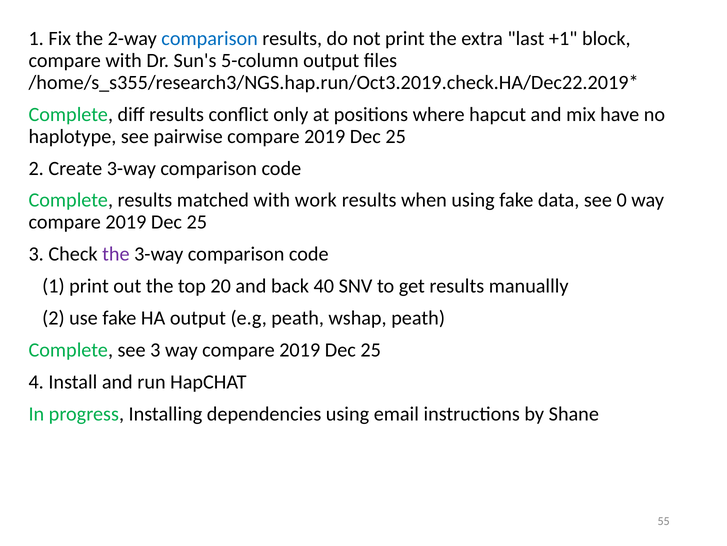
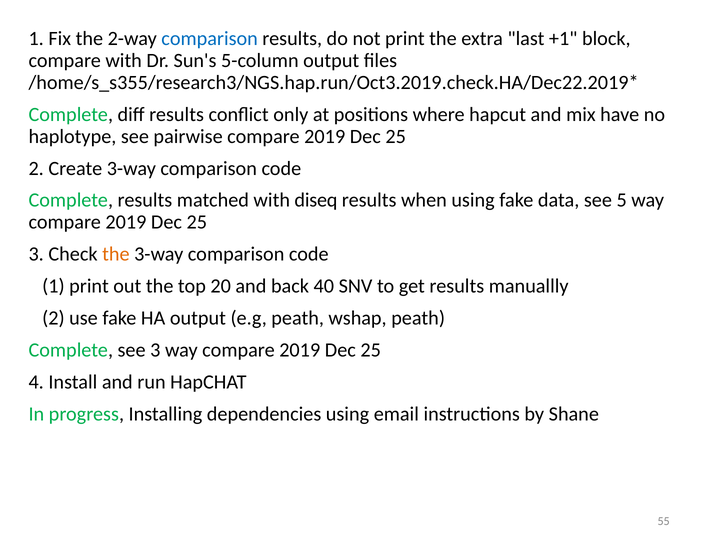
work: work -> diseq
0: 0 -> 5
the at (116, 254) colour: purple -> orange
